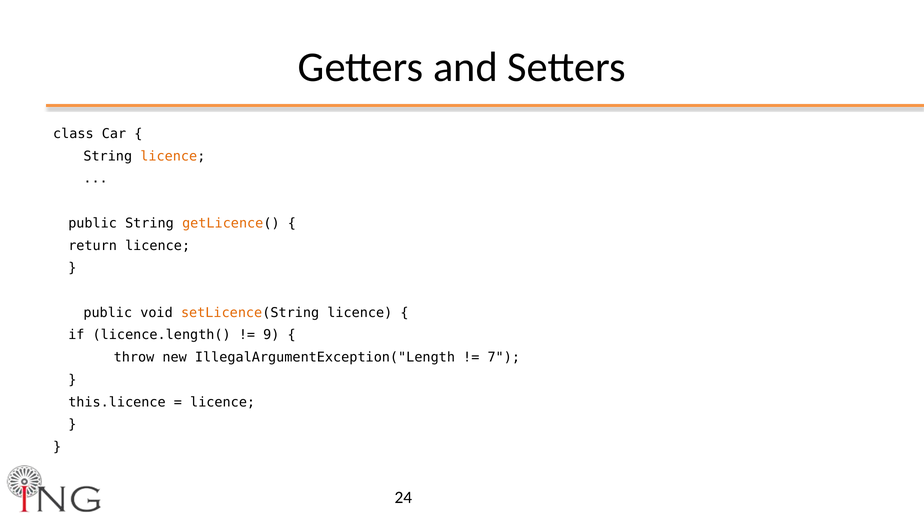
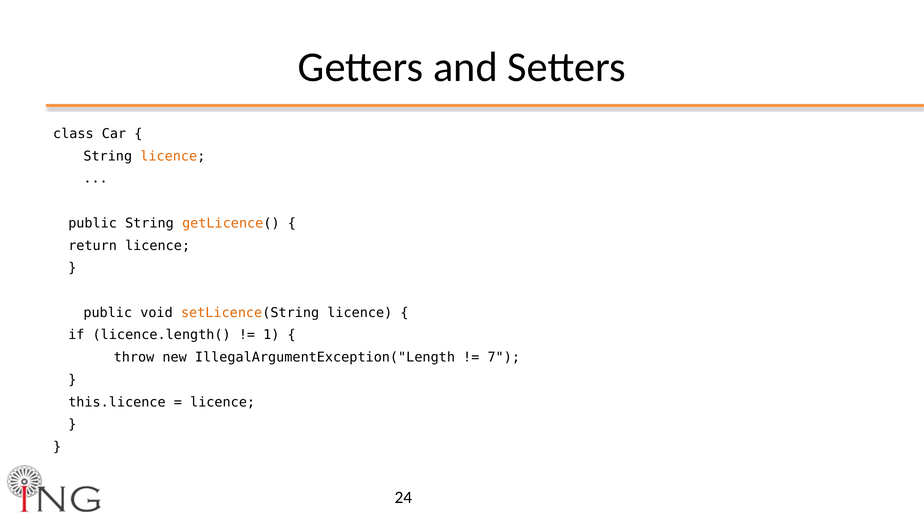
9: 9 -> 1
